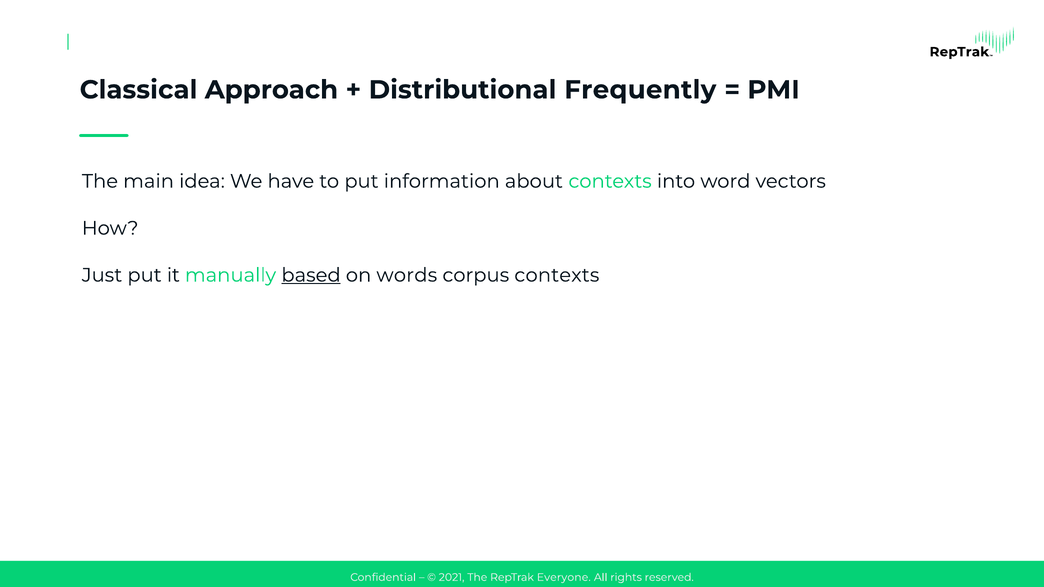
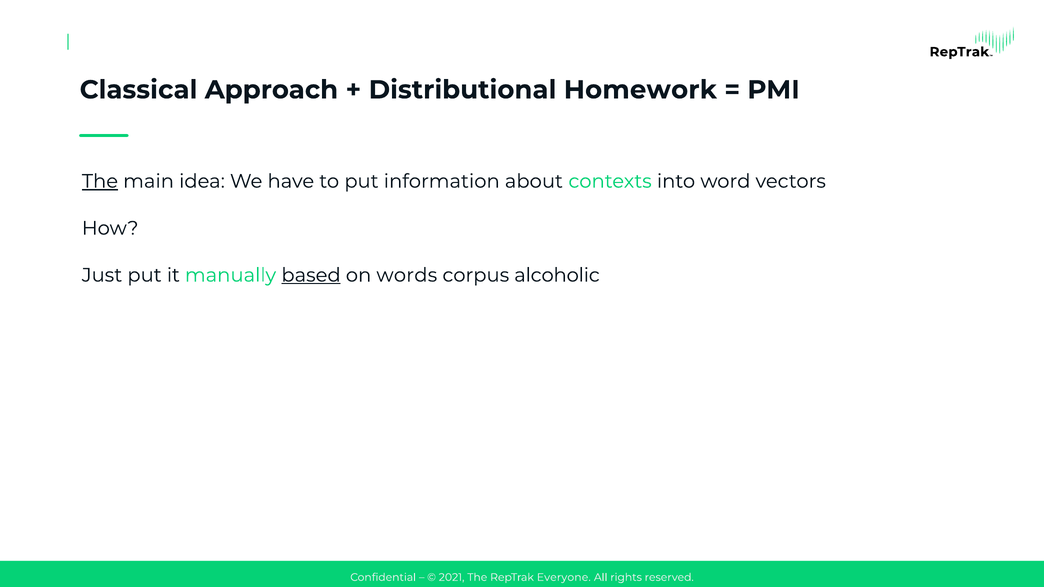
Frequently: Frequently -> Homework
The at (100, 181) underline: none -> present
corpus contexts: contexts -> alcoholic
